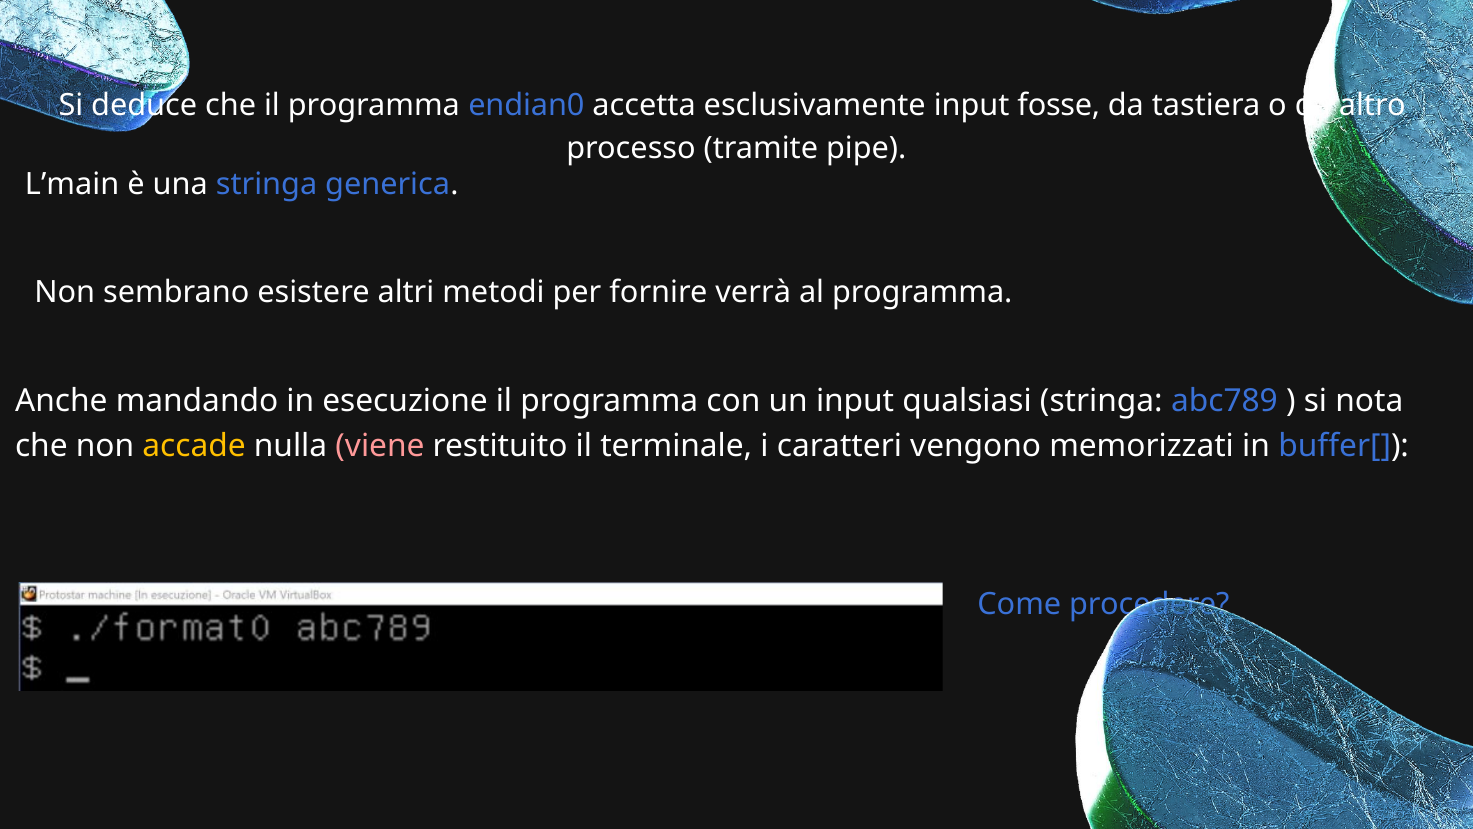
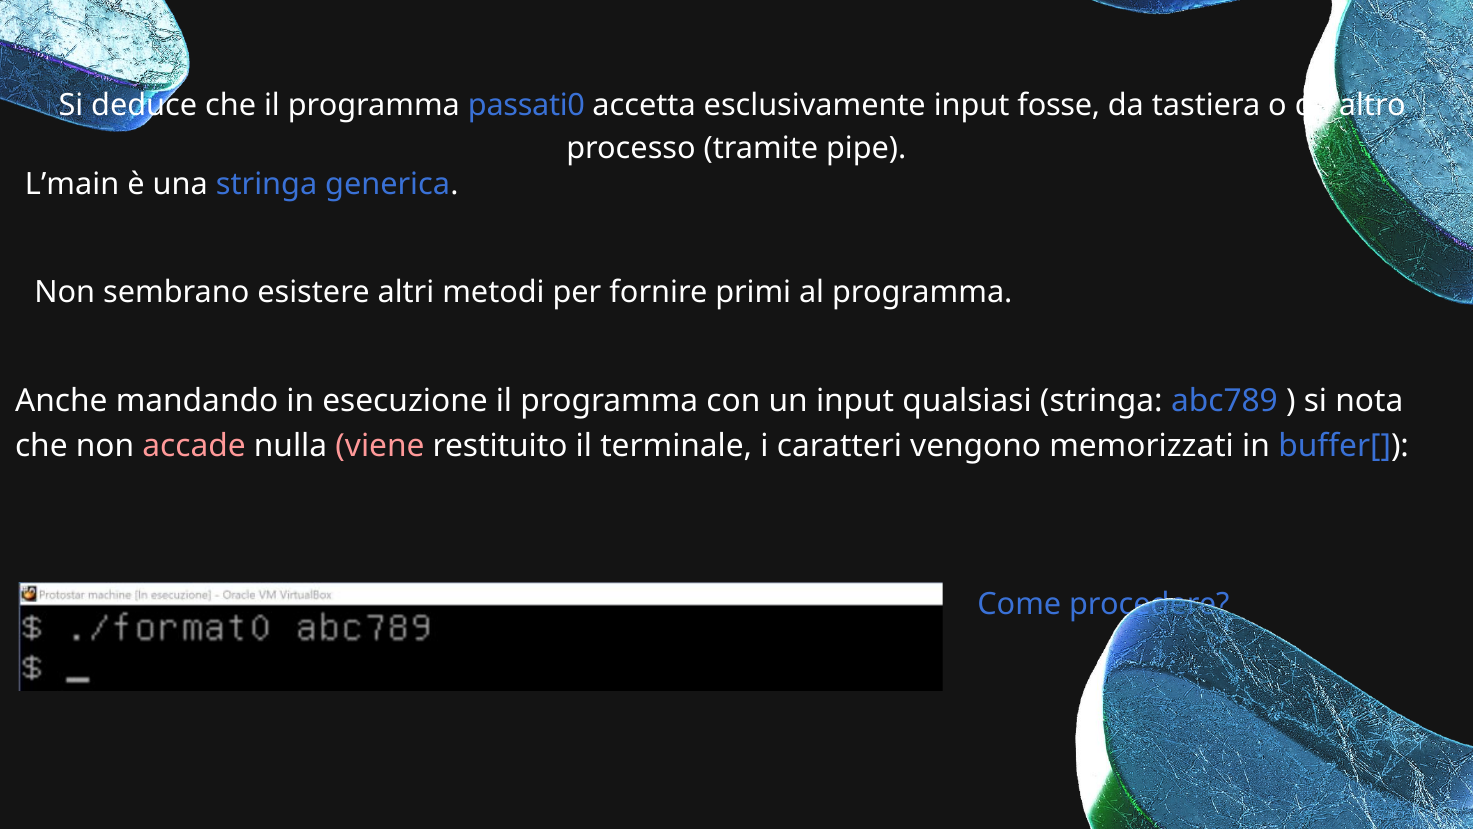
endian0: endian0 -> passati0
verrà: verrà -> primi
accade colour: yellow -> pink
